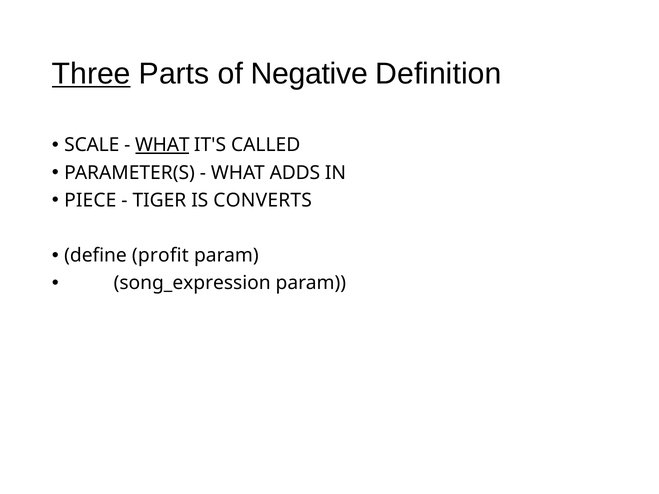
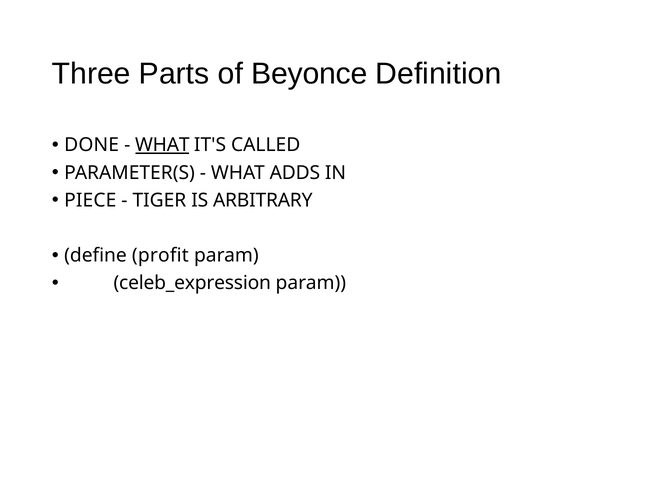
Three underline: present -> none
Negative: Negative -> Beyonce
SCALE: SCALE -> DONE
CONVERTS: CONVERTS -> ARBITRARY
song_expression: song_expression -> celeb_expression
